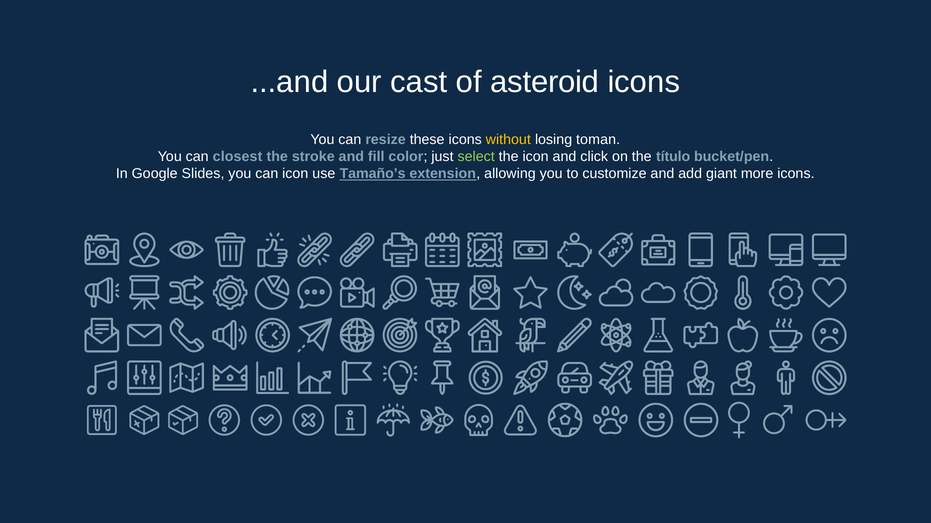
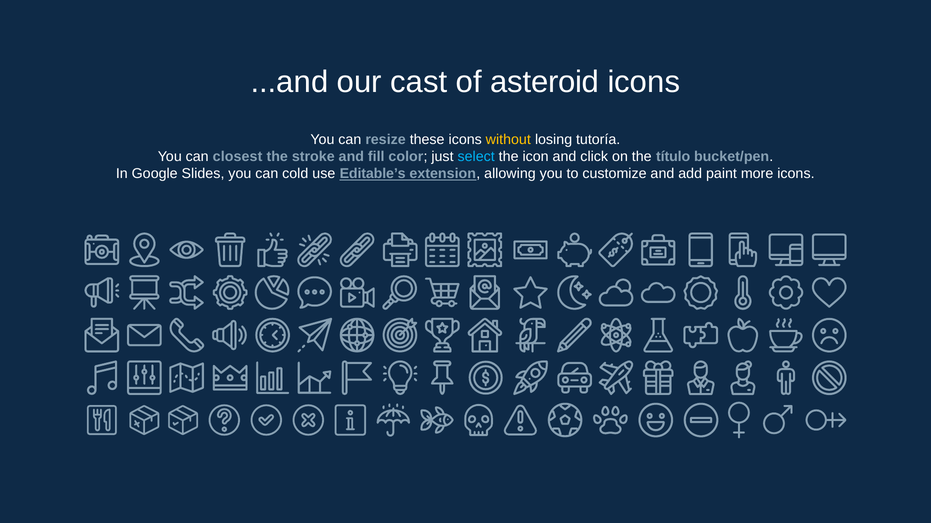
toman: toman -> tutoría
select colour: light green -> light blue
can icon: icon -> cold
Tamaño’s: Tamaño’s -> Editable’s
giant: giant -> paint
